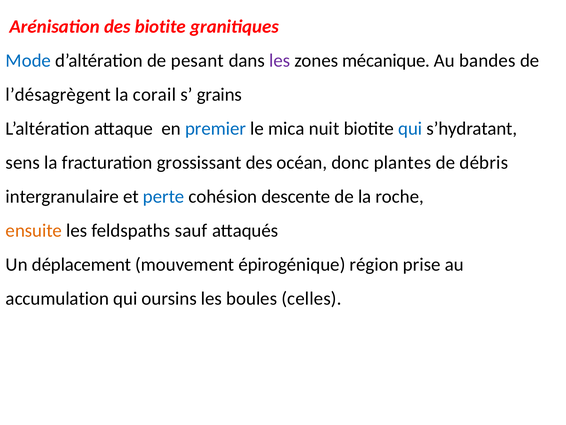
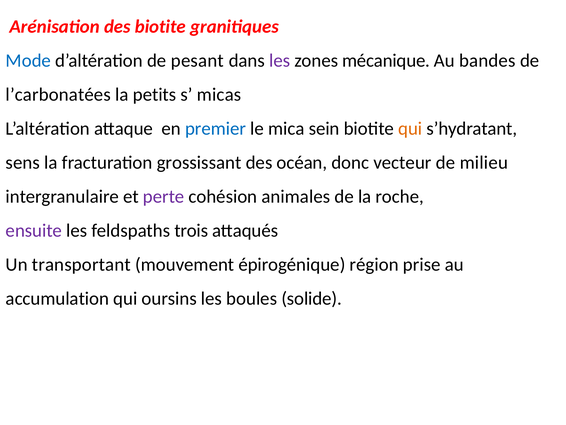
l’désagrègent: l’désagrègent -> l’carbonatées
corail: corail -> petits
grains: grains -> micas
nuit: nuit -> sein
qui at (410, 128) colour: blue -> orange
plantes: plantes -> vecteur
débris: débris -> milieu
perte colour: blue -> purple
descente: descente -> animales
ensuite colour: orange -> purple
sauf: sauf -> trois
déplacement: déplacement -> transportant
celles: celles -> solide
